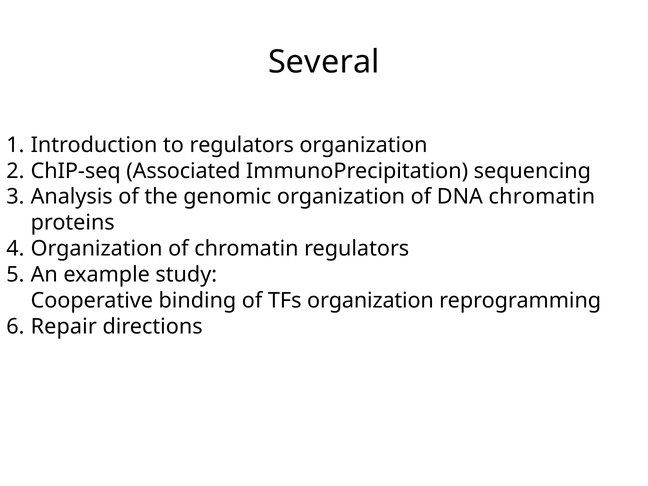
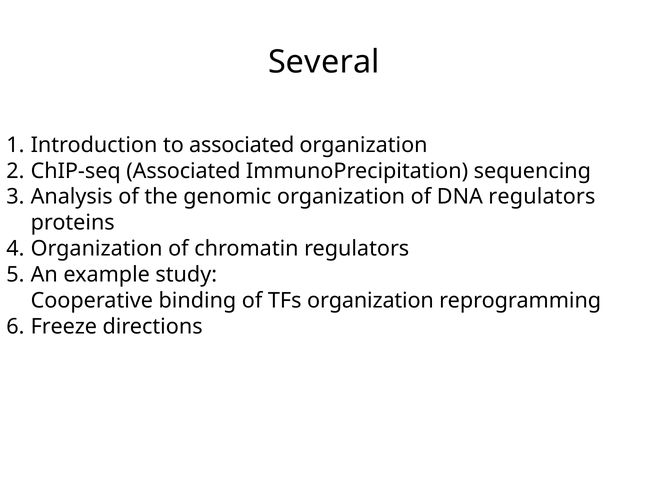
to regulators: regulators -> associated
DNA chromatin: chromatin -> regulators
Repair: Repair -> Freeze
